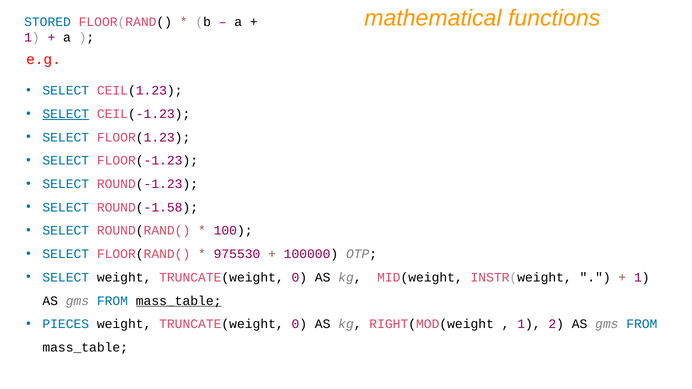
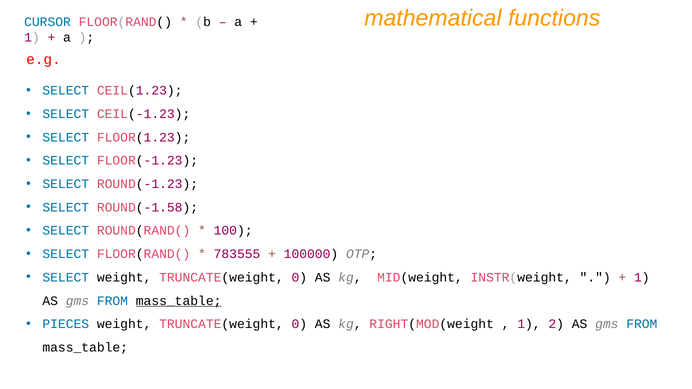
STORED: STORED -> CURSOR
SELECT at (66, 114) underline: present -> none
975530: 975530 -> 783555
